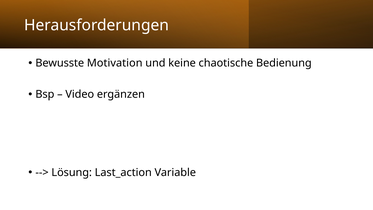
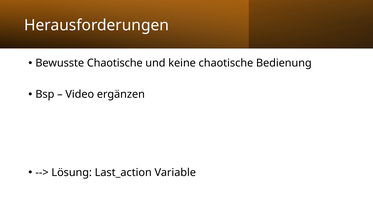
Bewusste Motivation: Motivation -> Chaotische
